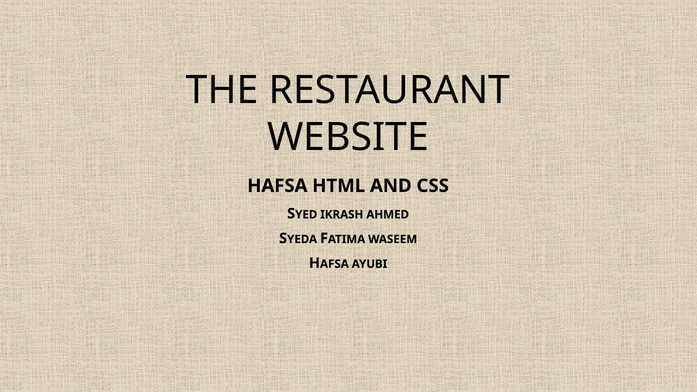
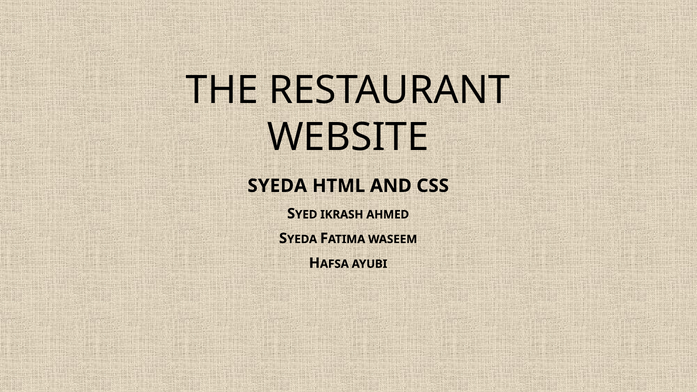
HAFSA at (277, 186): HAFSA -> SYEDA
